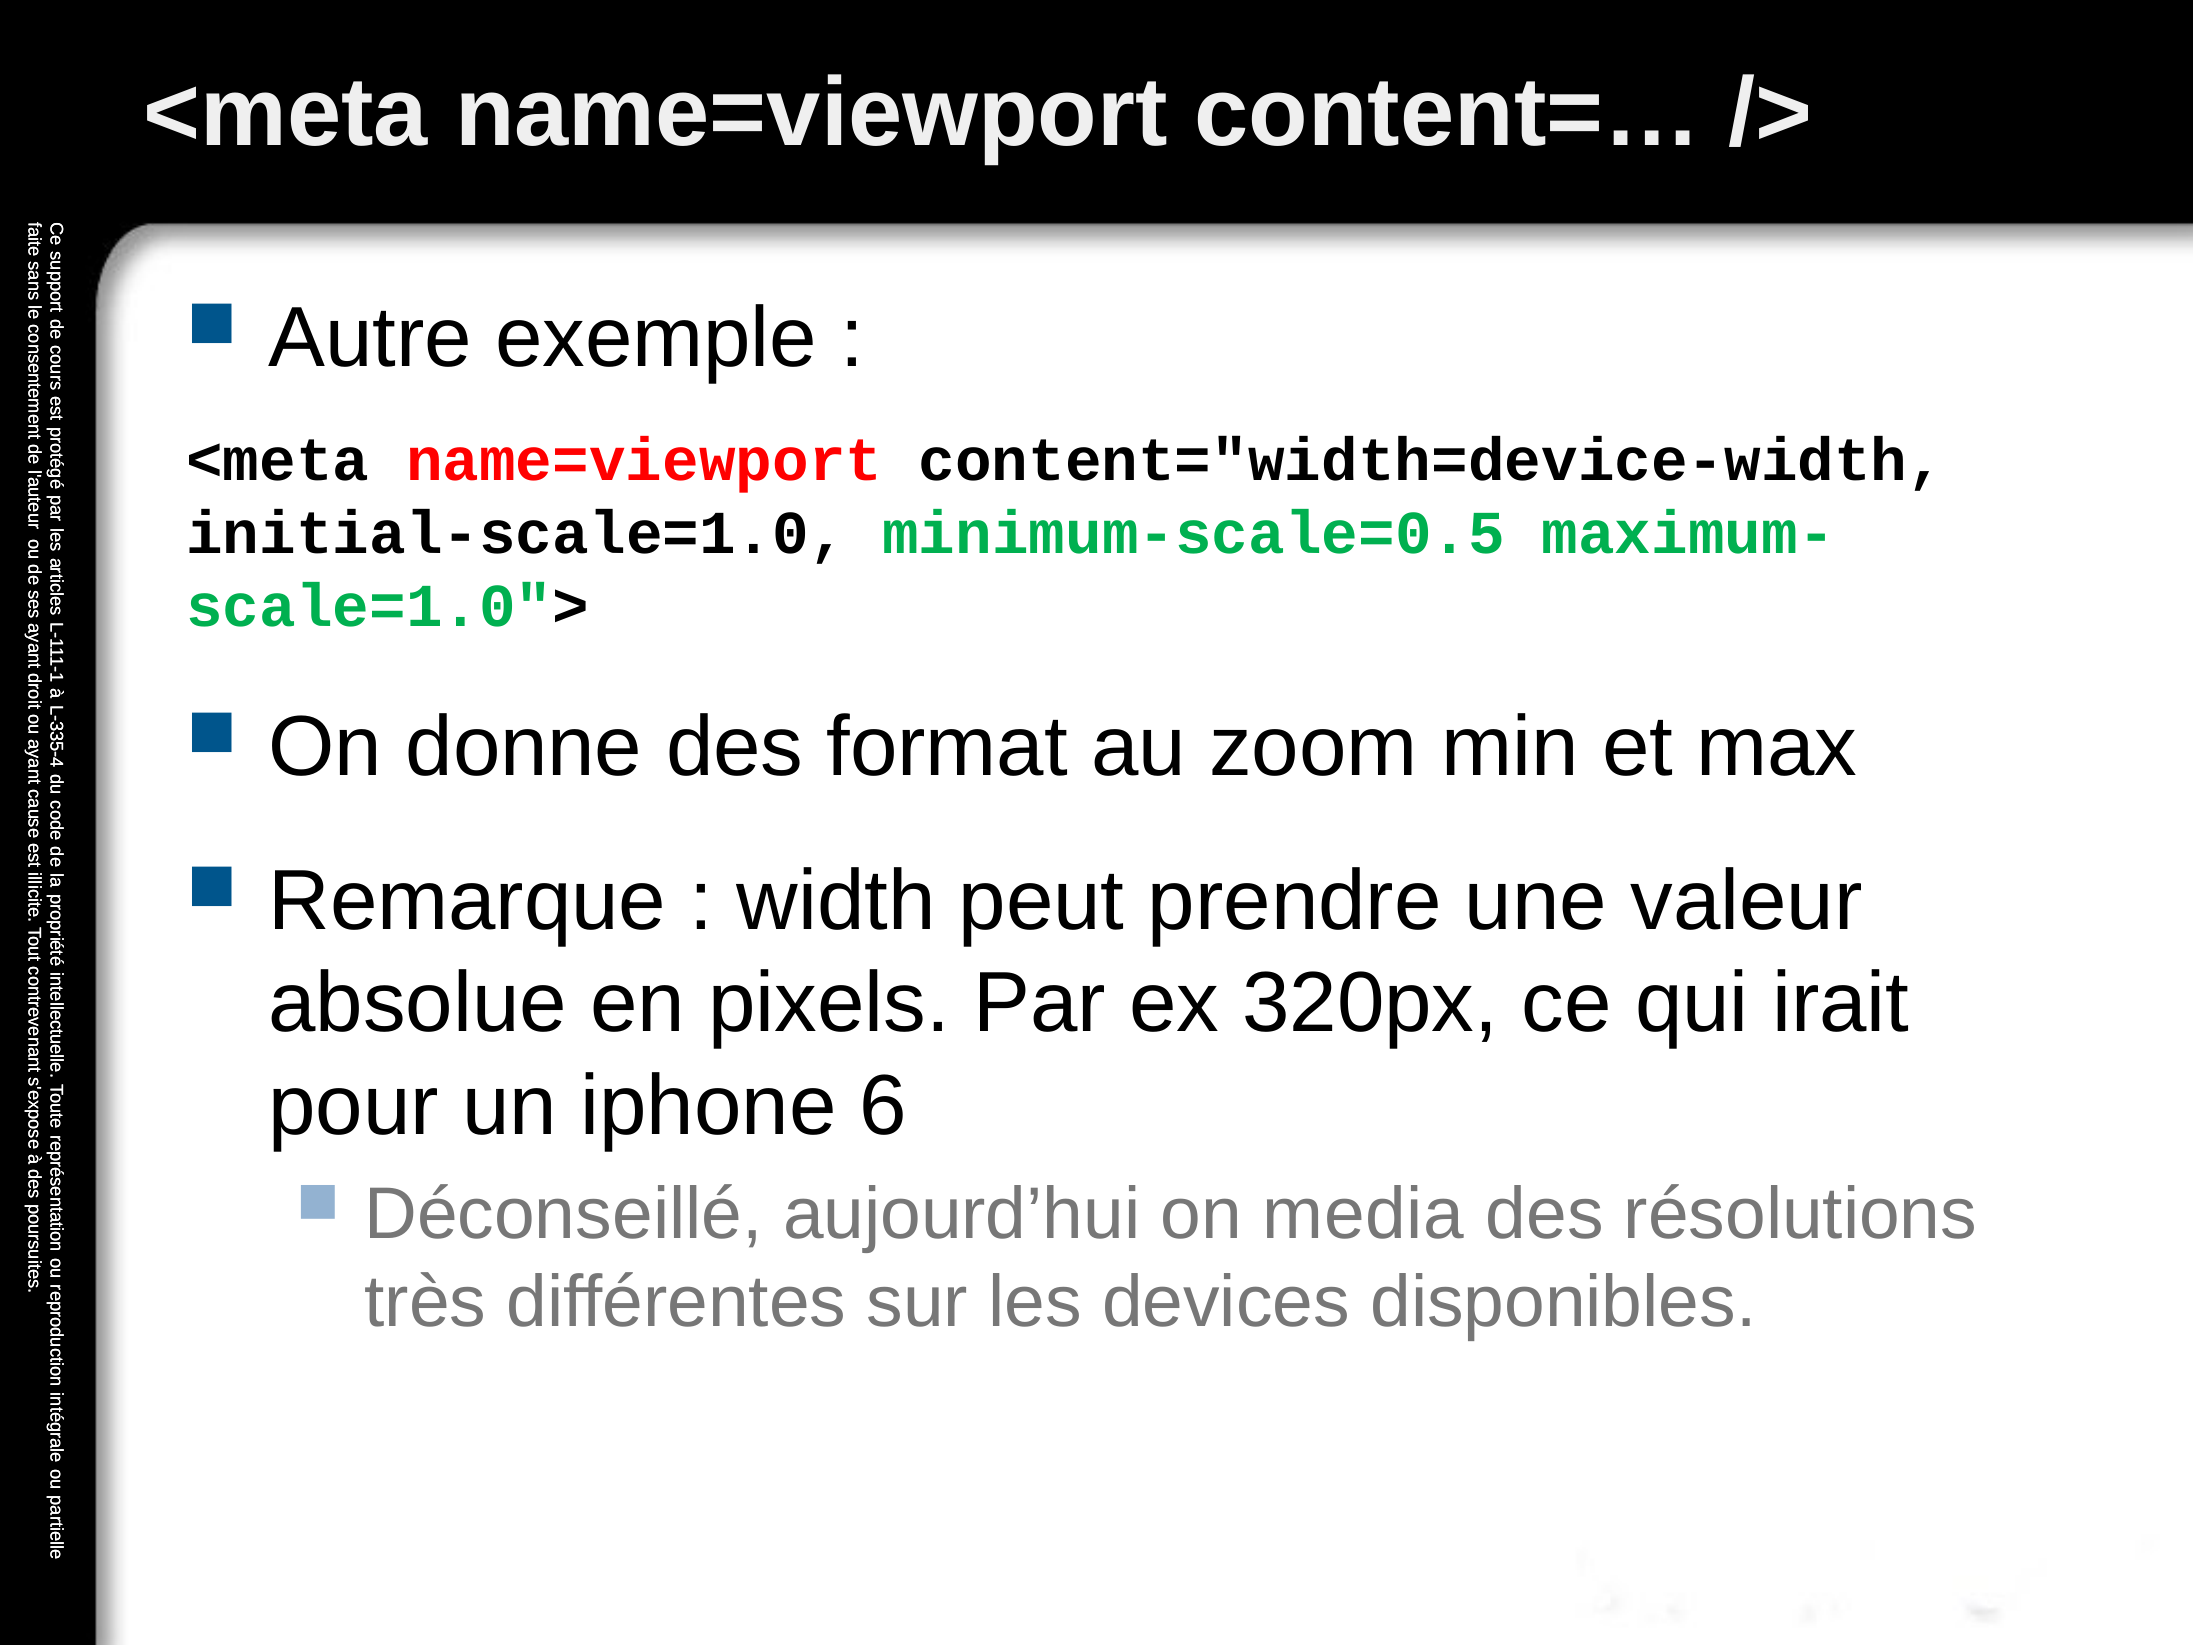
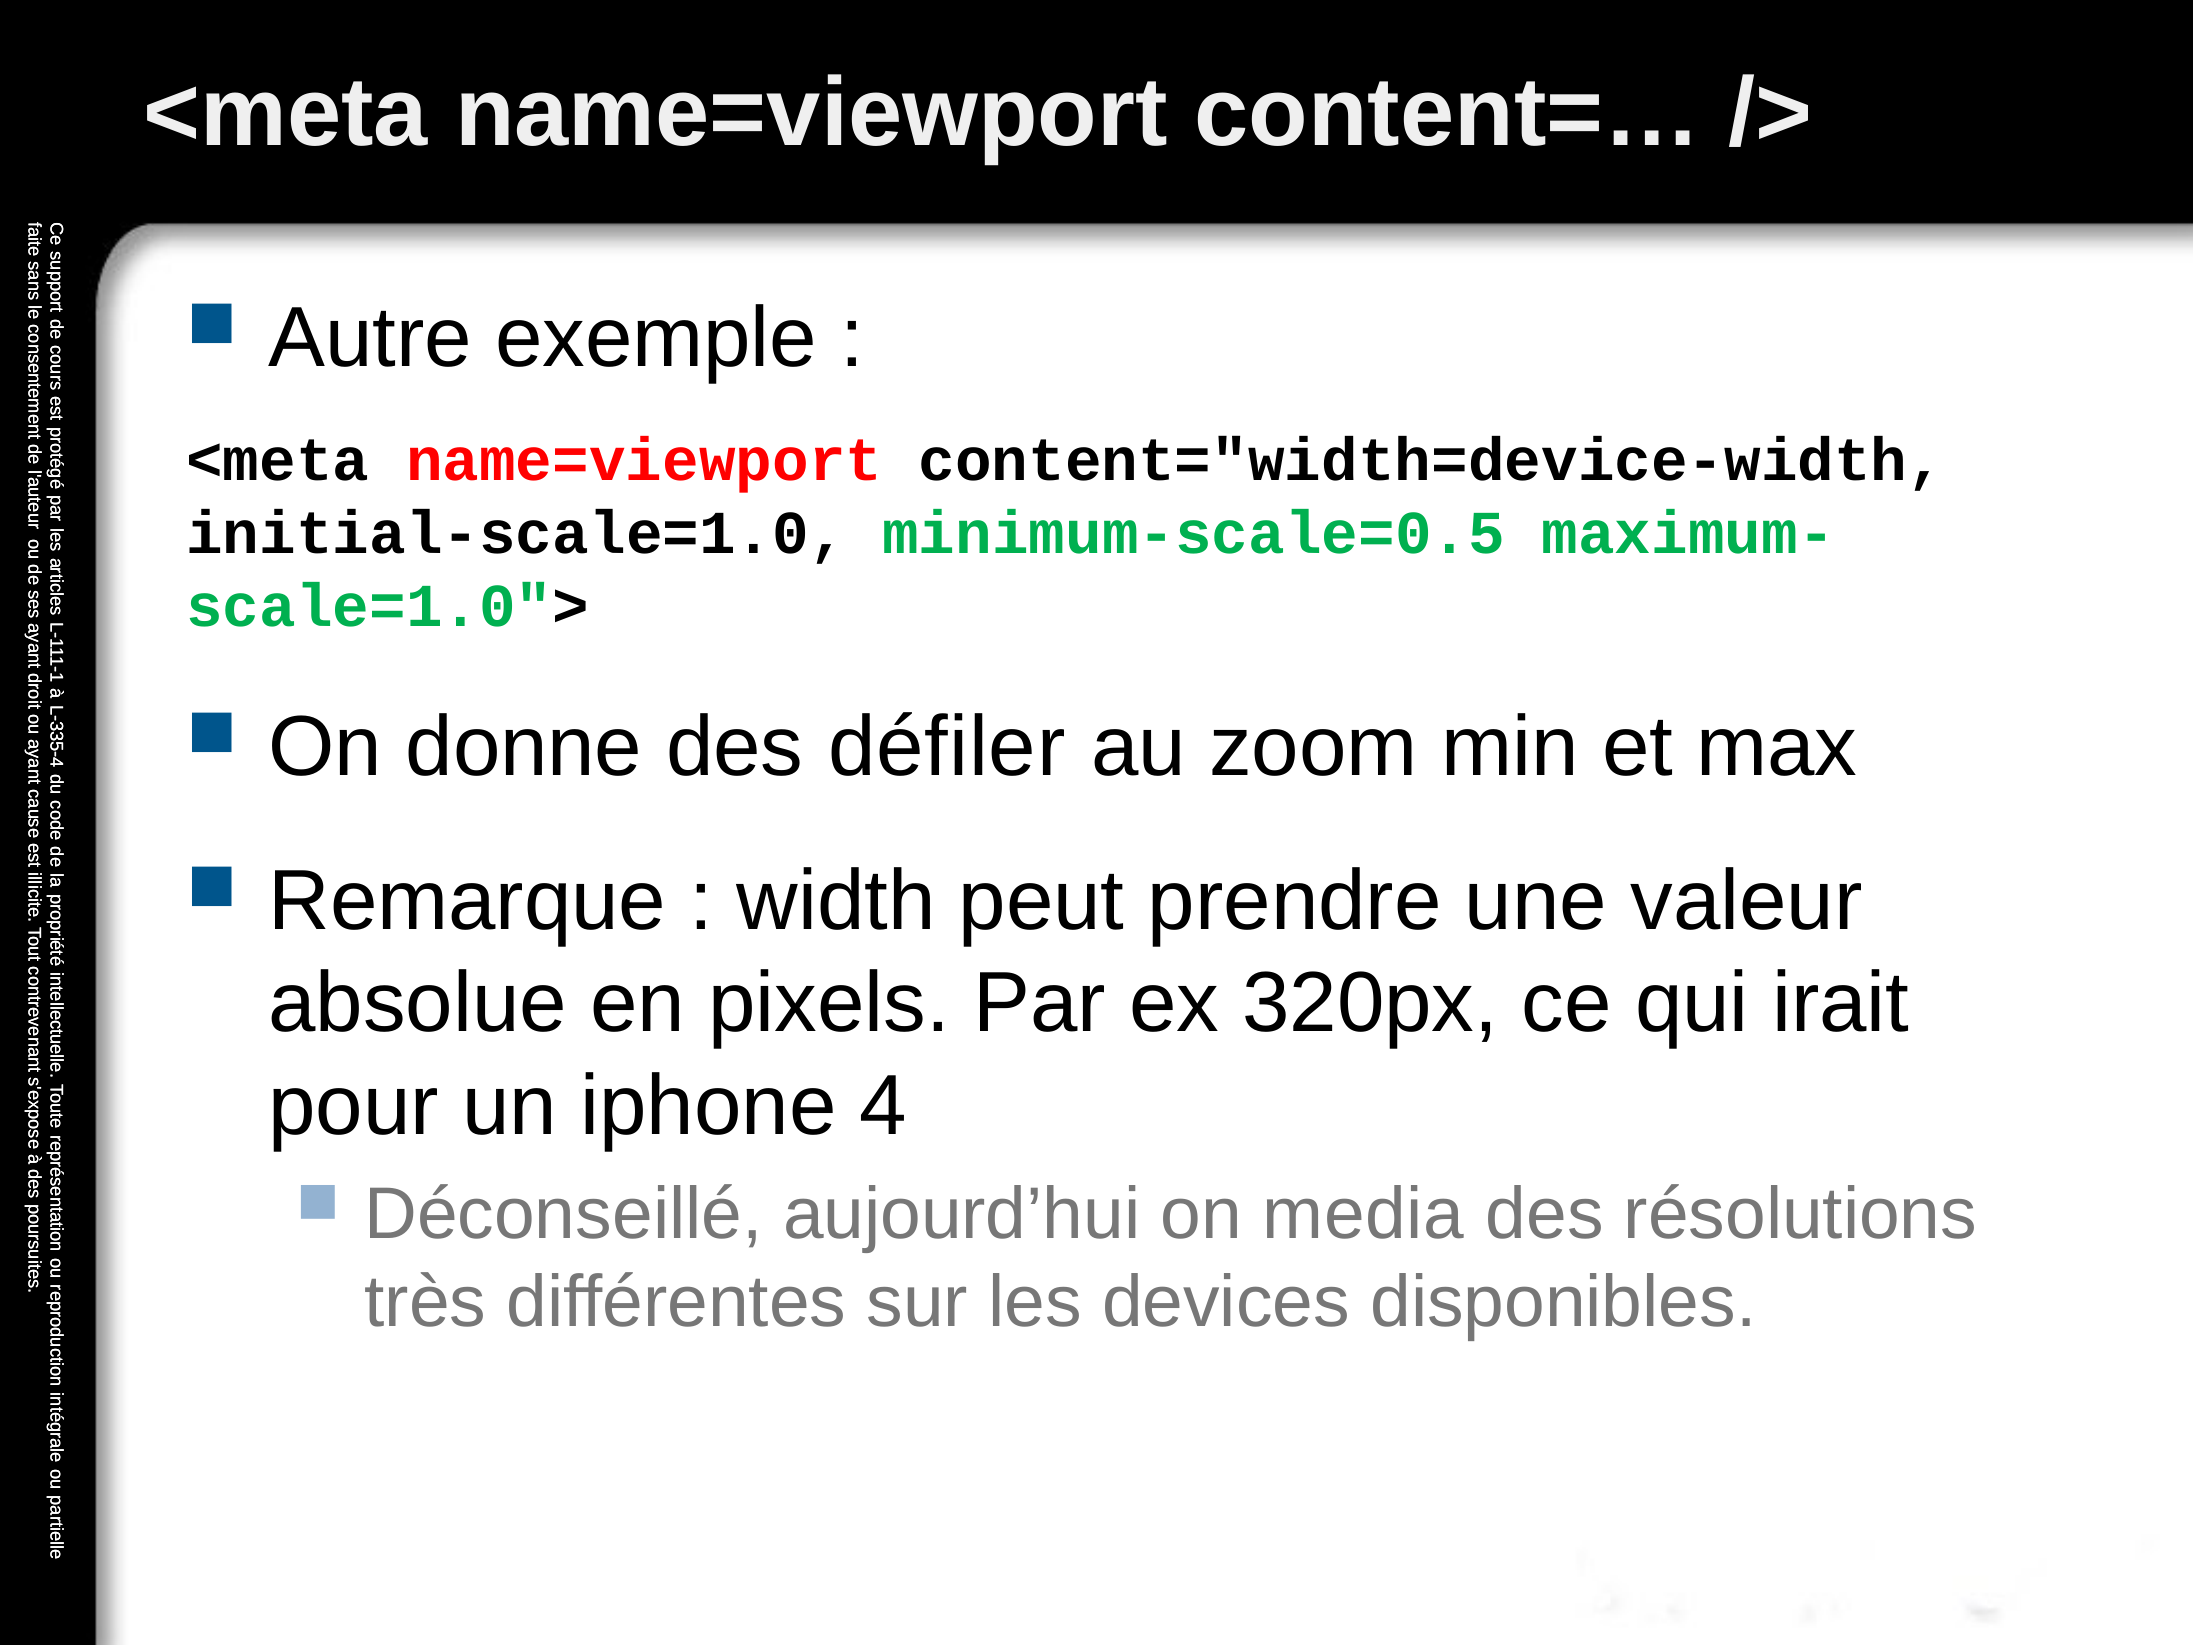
format: format -> défiler
iphone 6: 6 -> 4
